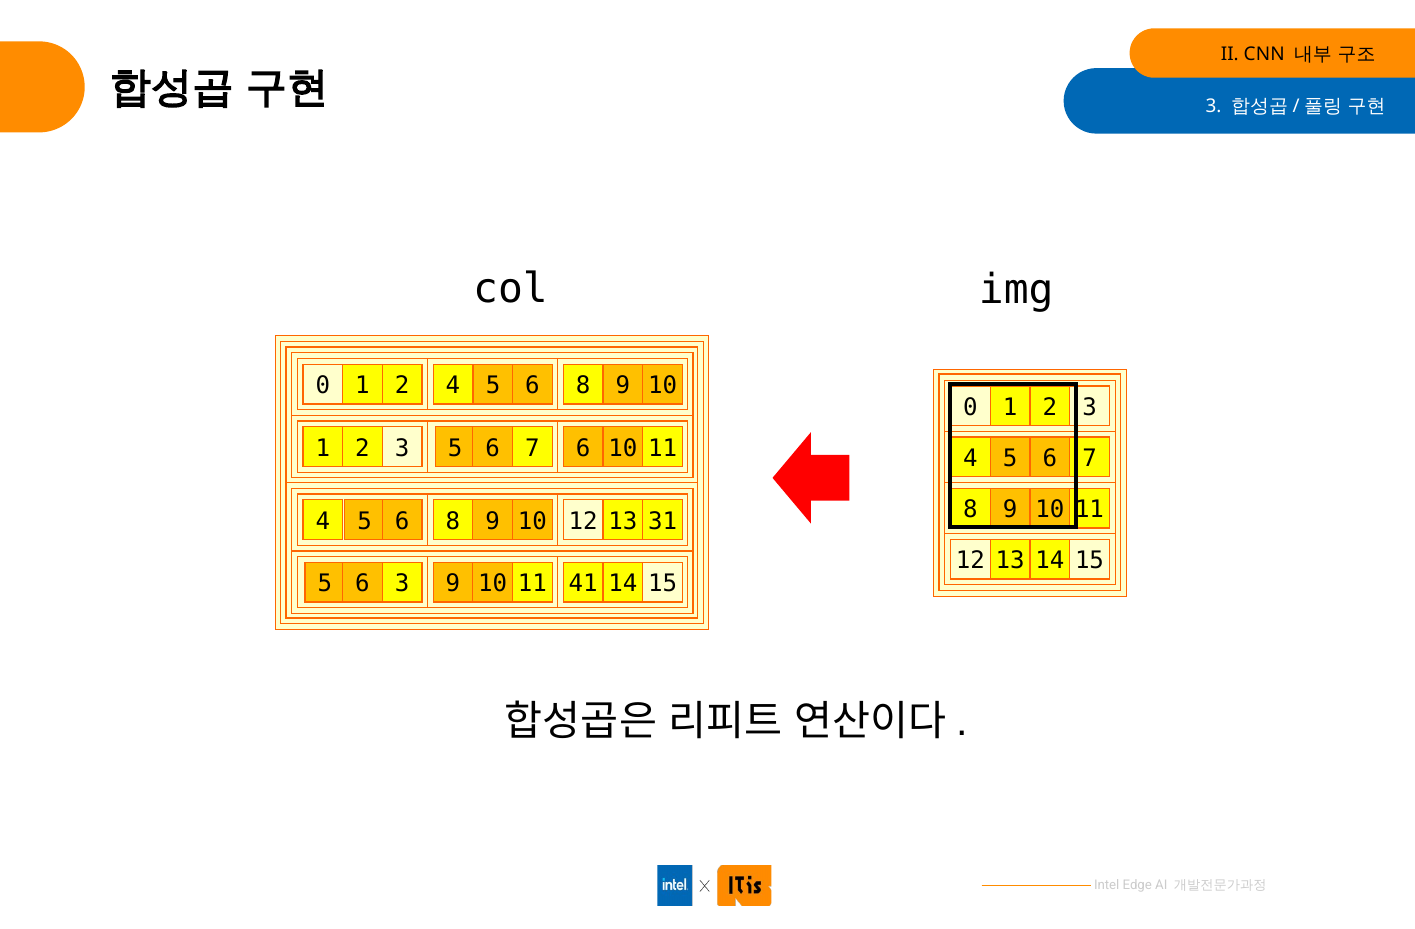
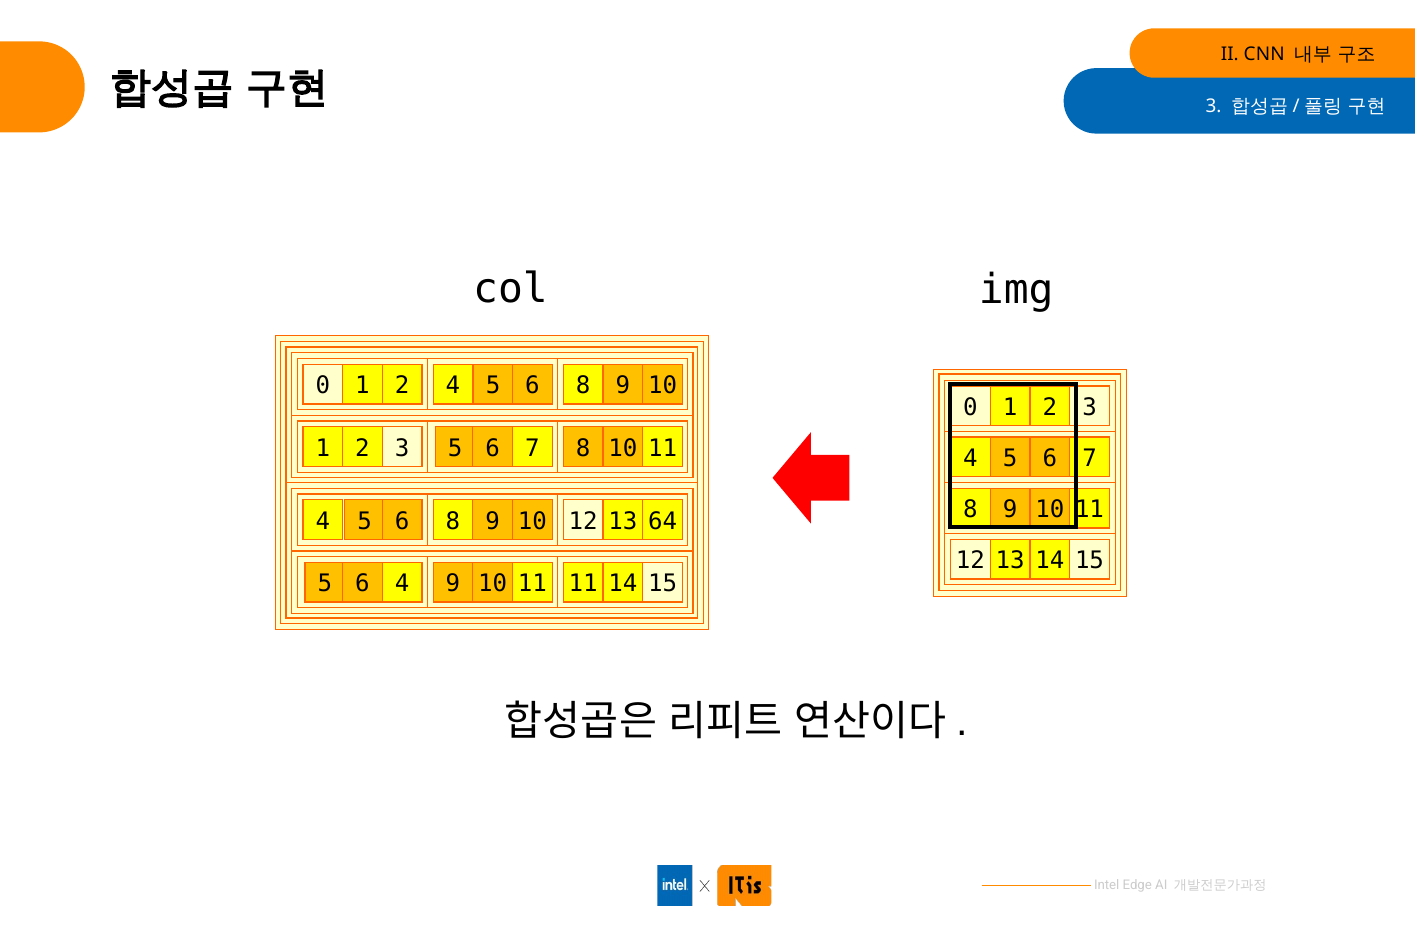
6 at (583, 449): 6 -> 8
31: 31 -> 64
6 3: 3 -> 4
11 41: 41 -> 11
